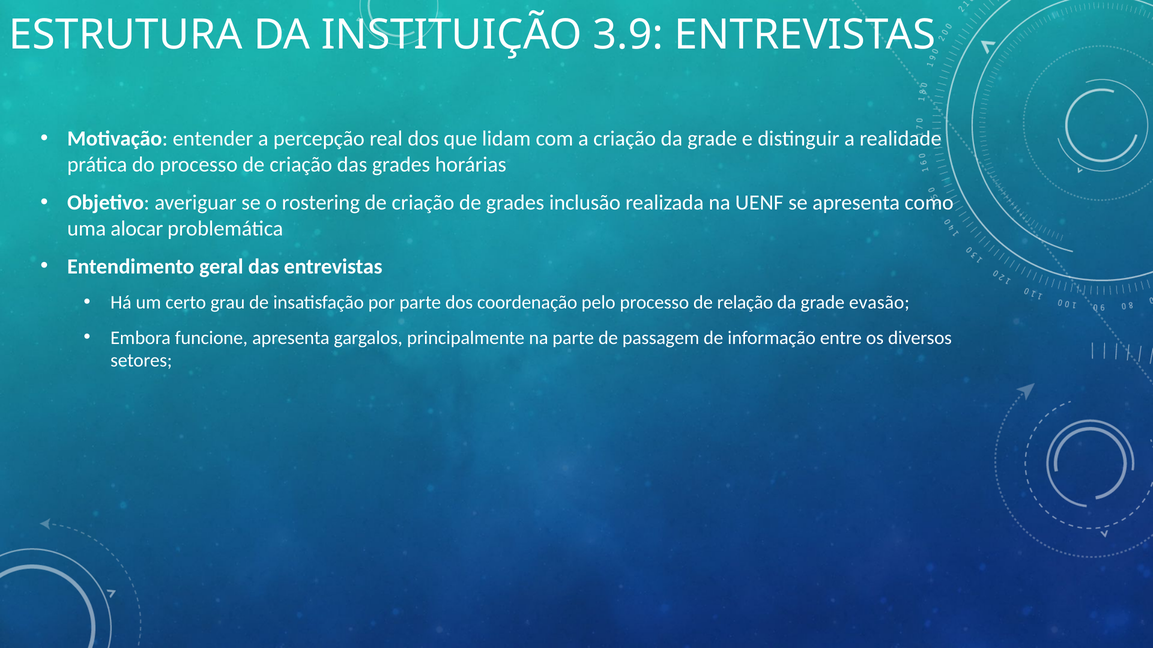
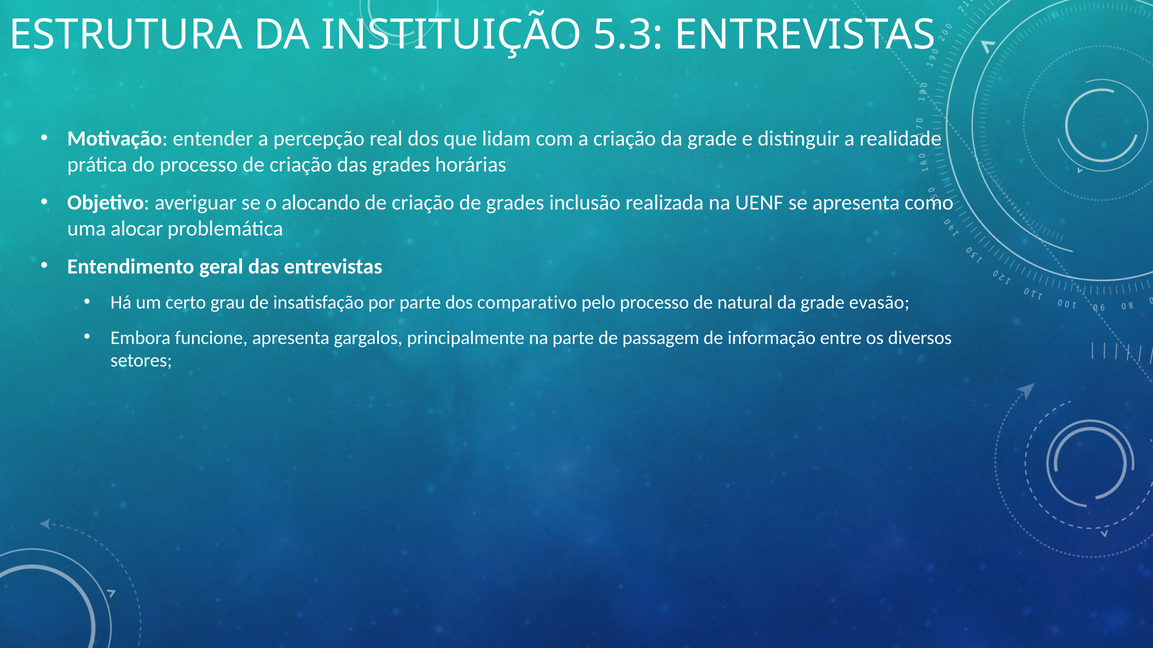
3.9: 3.9 -> 5.3
rostering: rostering -> alocando
coordenação: coordenação -> comparativo
relação: relação -> natural
